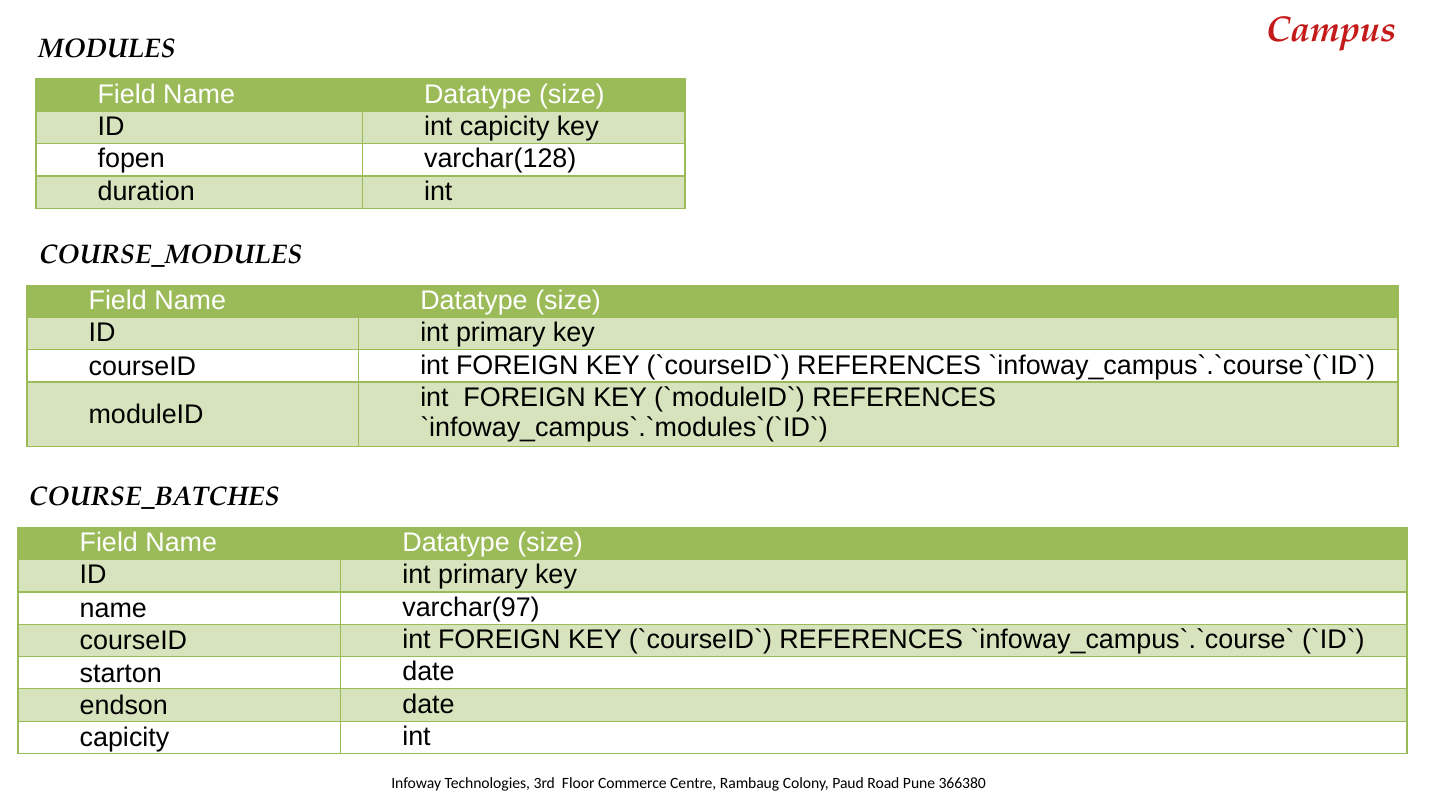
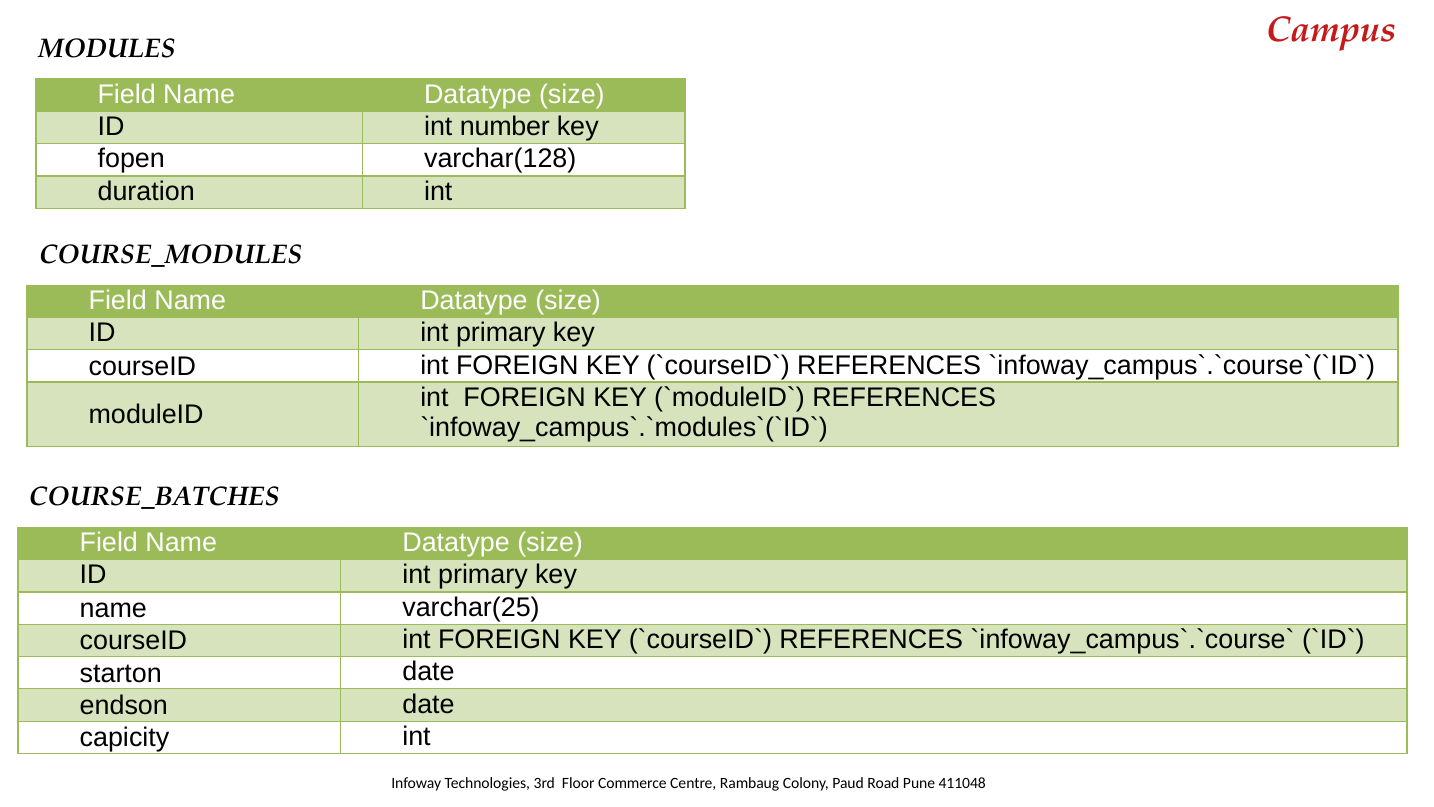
int capicity: capicity -> number
varchar(97: varchar(97 -> varchar(25
366380: 366380 -> 411048
